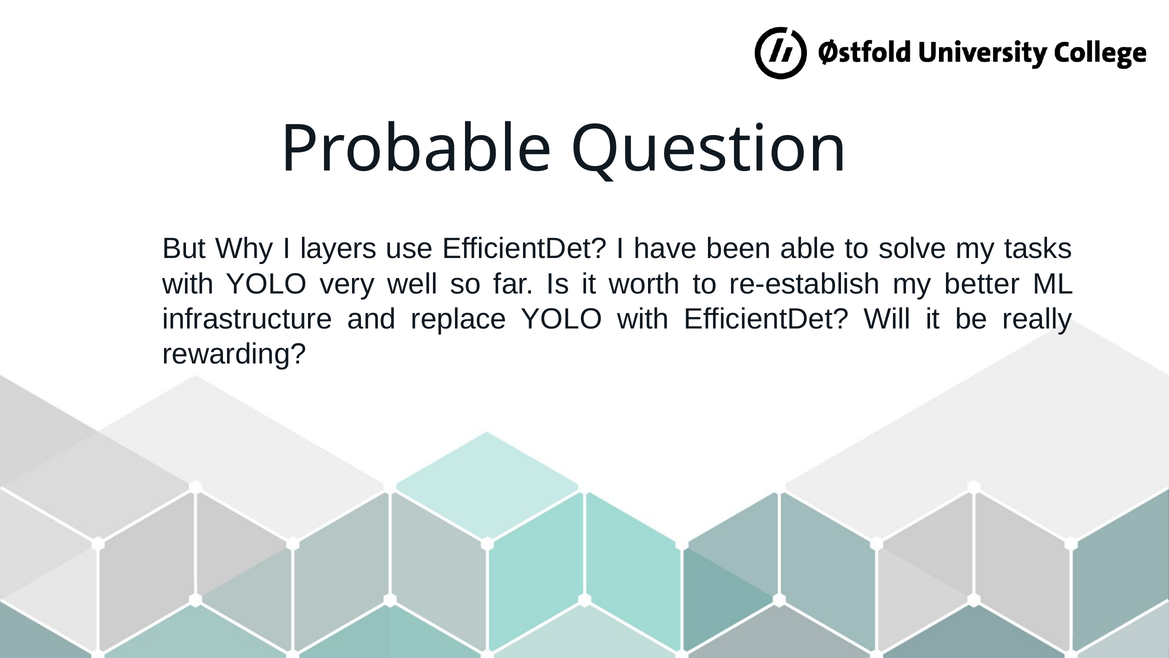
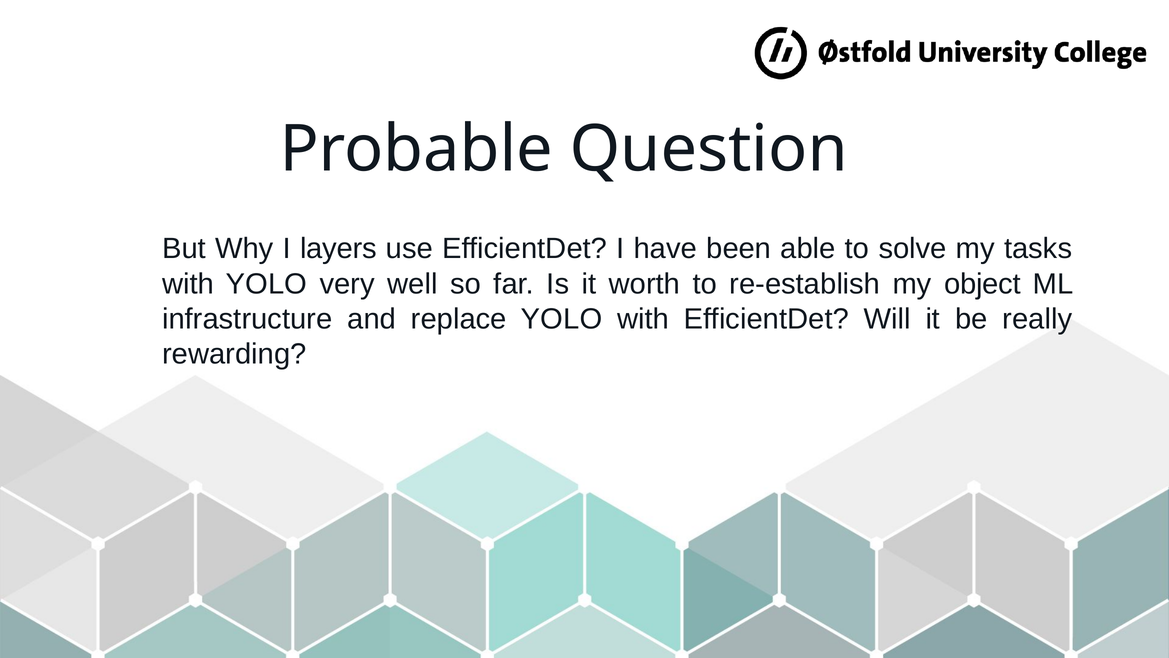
better: better -> object
